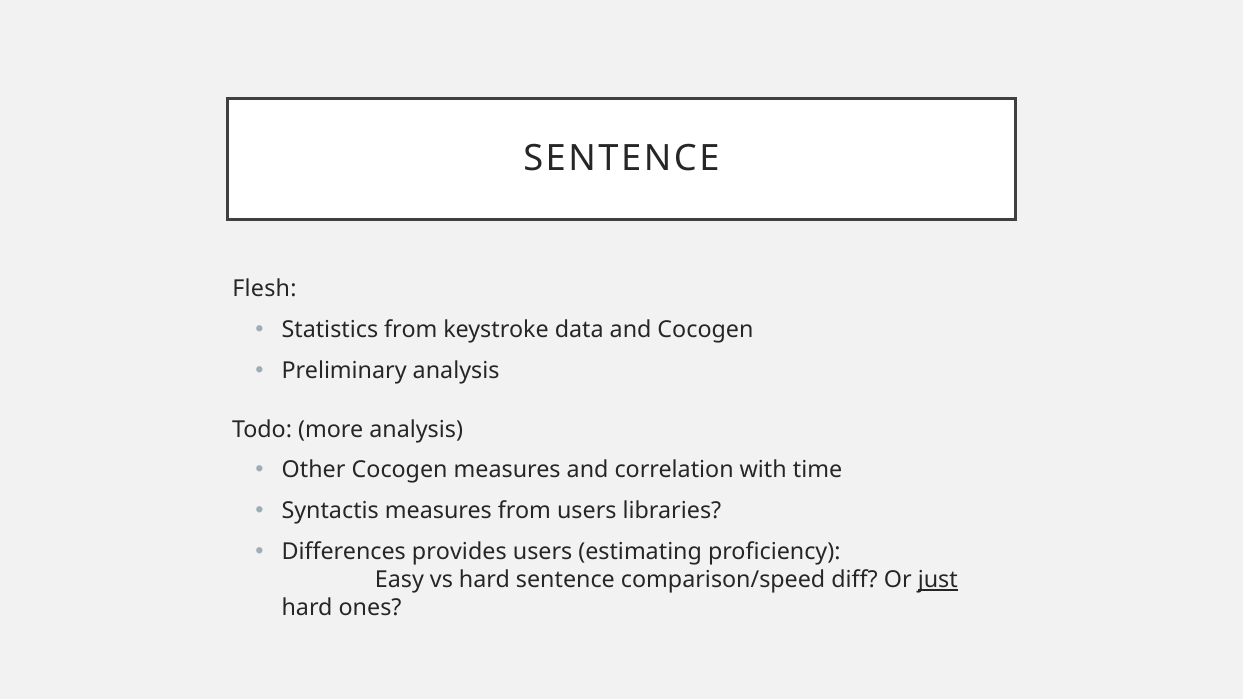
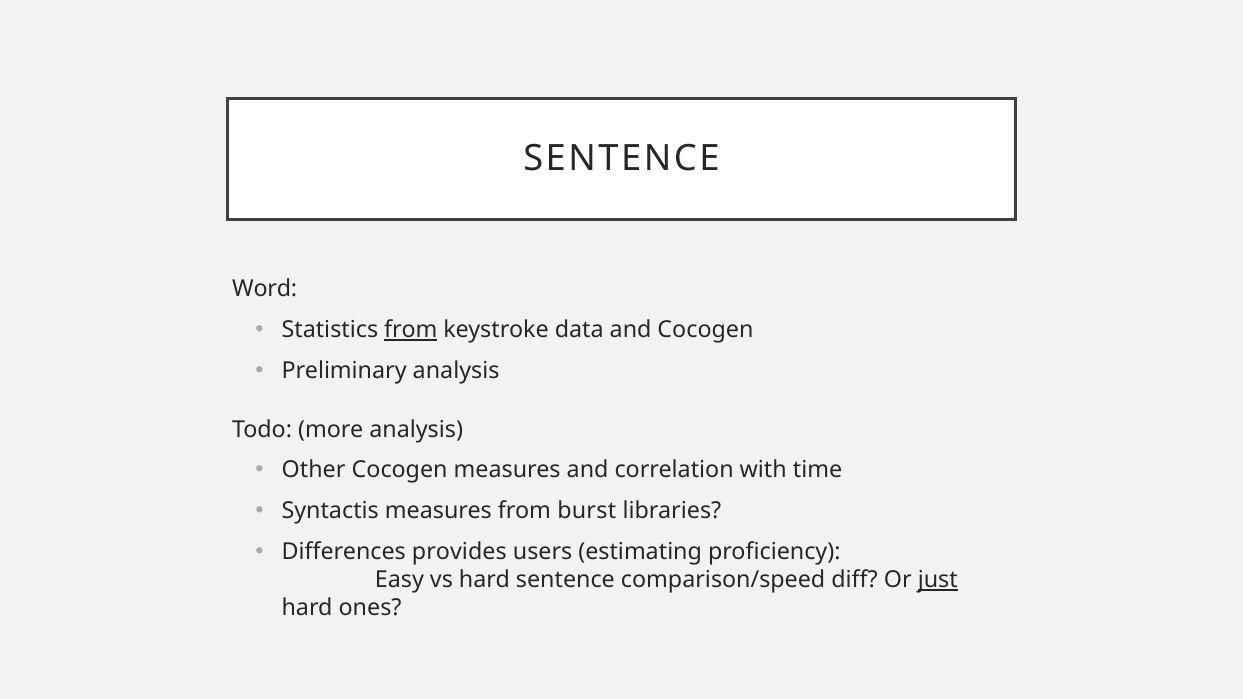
Flesh: Flesh -> Word
from at (411, 330) underline: none -> present
from users: users -> burst
